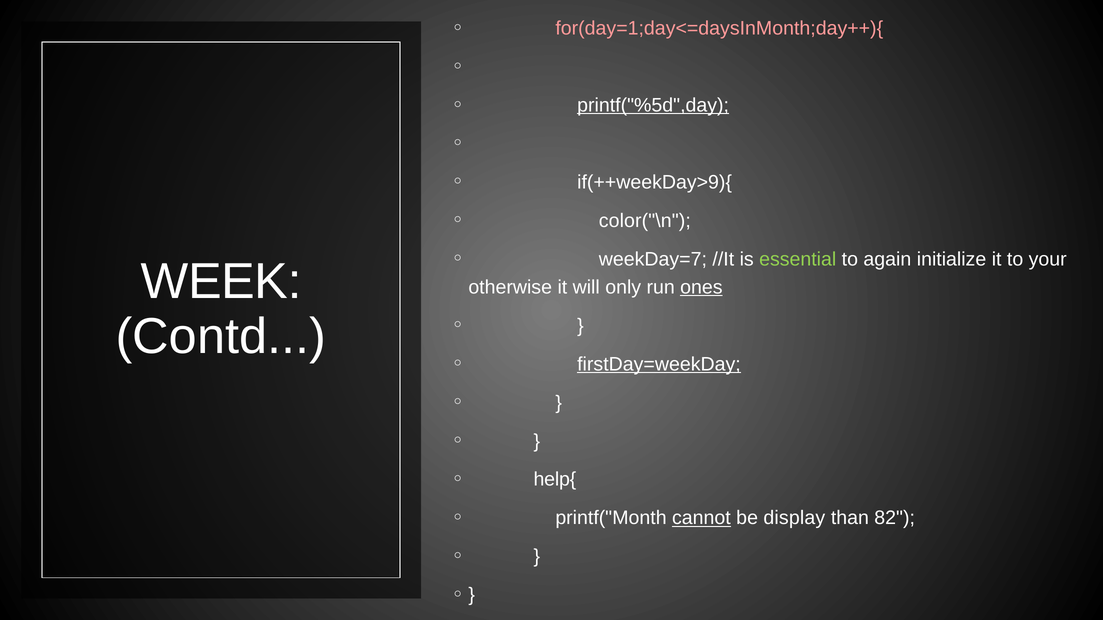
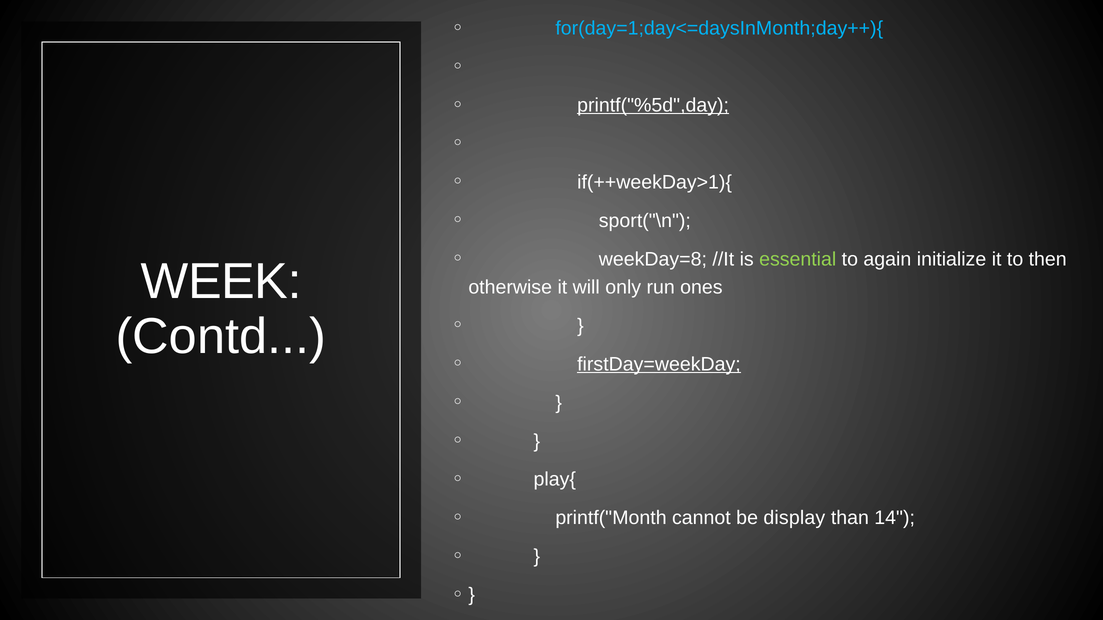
for(day=1;day<=daysInMonth;day++){ colour: pink -> light blue
if(++weekDay>9){: if(++weekDay>9){ -> if(++weekDay>1){
color("\n: color("\n -> sport("\n
weekDay=7: weekDay=7 -> weekDay=8
your: your -> then
ones underline: present -> none
help{: help{ -> play{
cannot underline: present -> none
82: 82 -> 14
